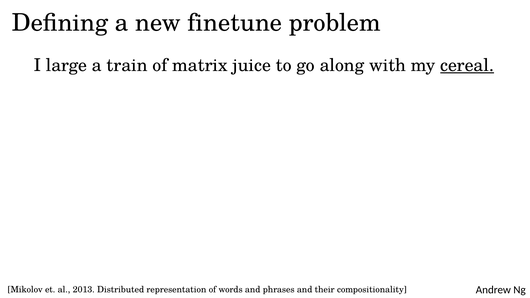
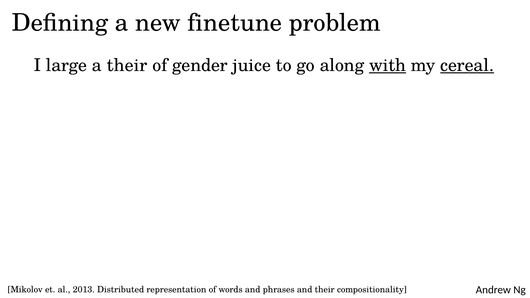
a train: train -> their
matrix: matrix -> gender
with underline: none -> present
